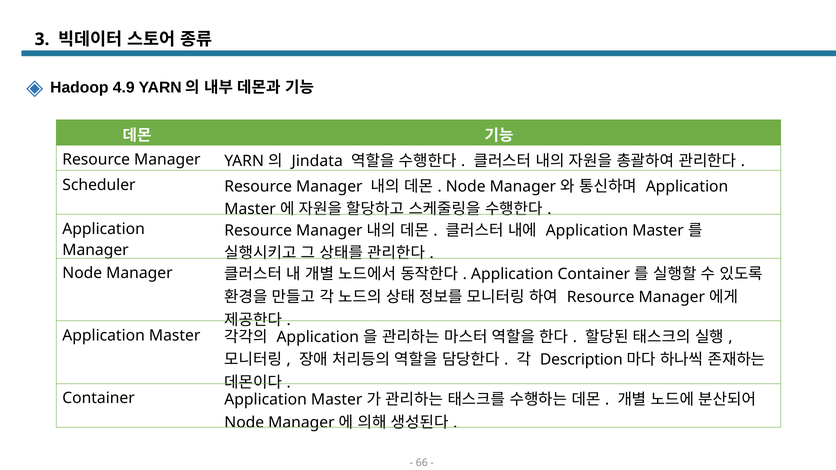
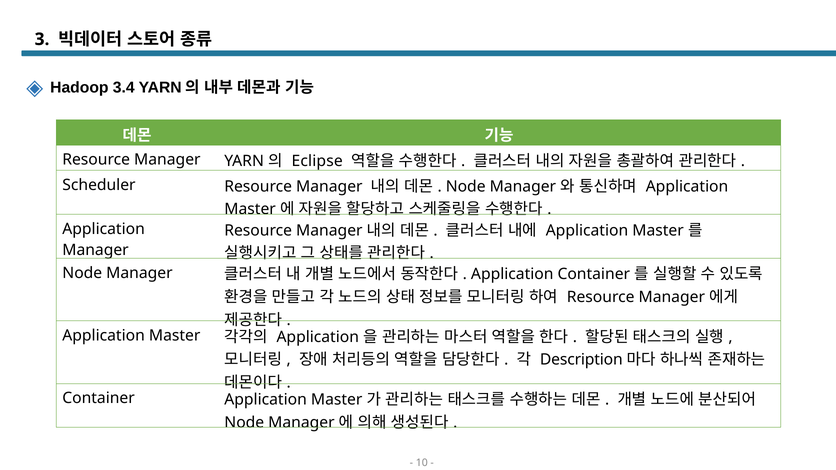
4.9: 4.9 -> 3.4
Jindata: Jindata -> Eclipse
66: 66 -> 10
